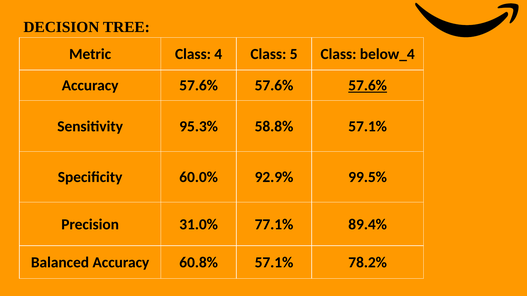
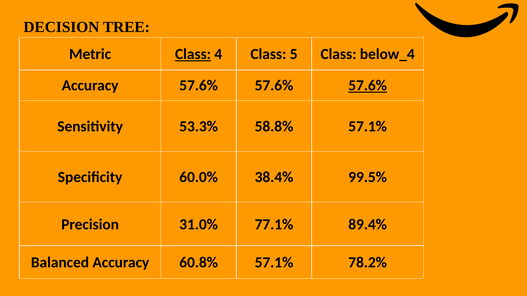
Class at (193, 54) underline: none -> present
95.3%: 95.3% -> 53.3%
92.9%: 92.9% -> 38.4%
